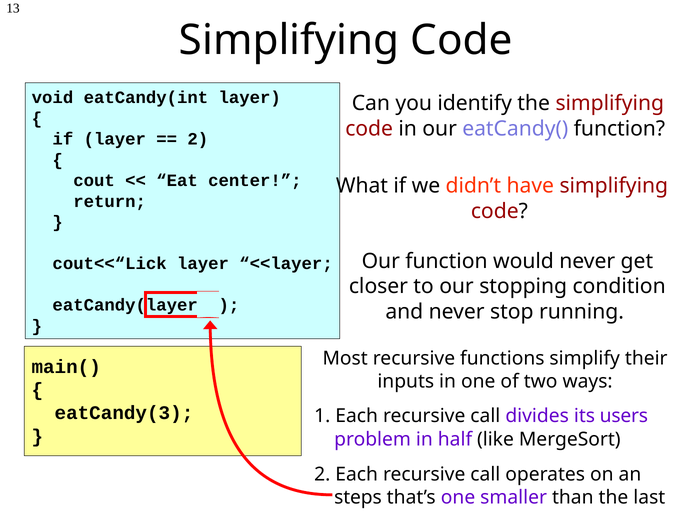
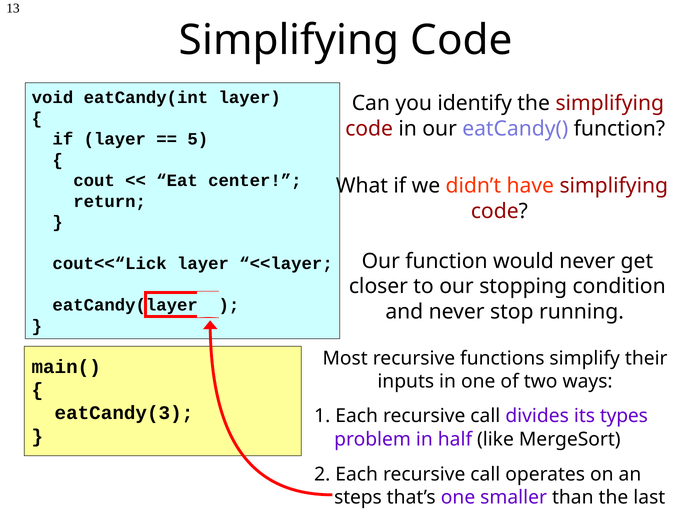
2 at (198, 139): 2 -> 5
users: users -> types
